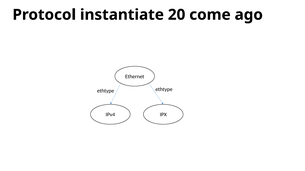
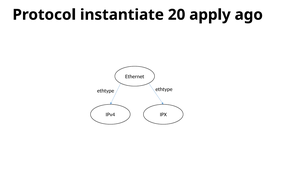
come: come -> apply
